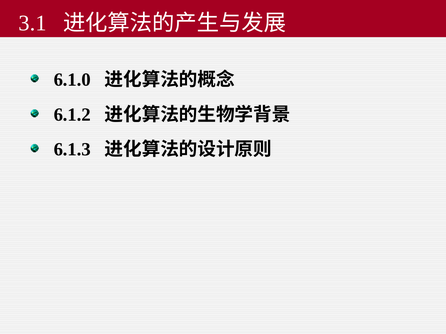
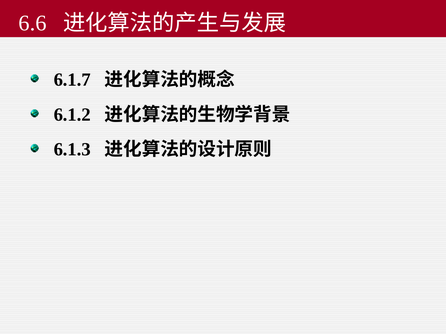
3.1: 3.1 -> 6.6
6.1.0: 6.1.0 -> 6.1.7
